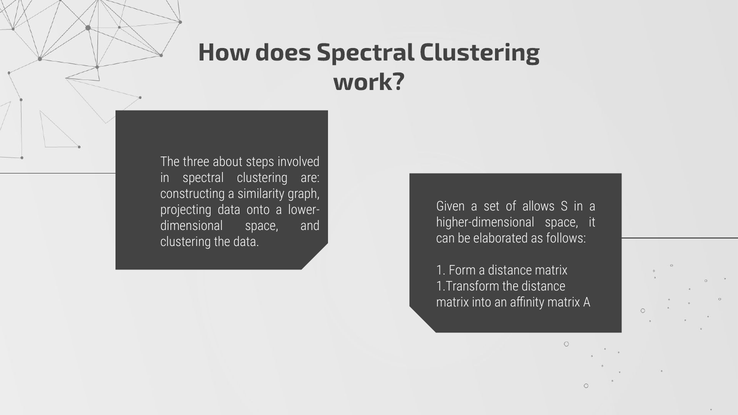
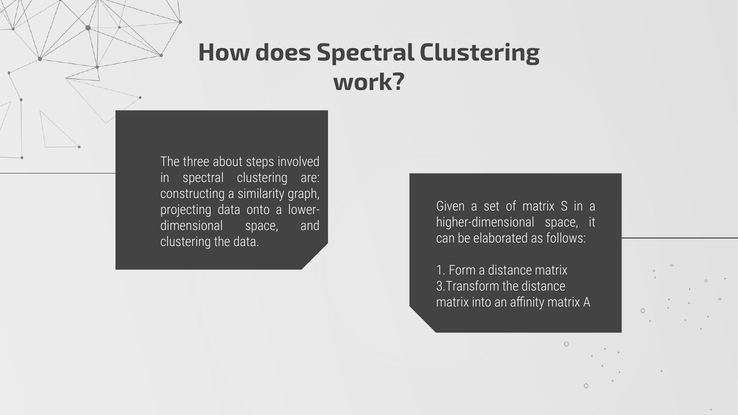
of allows: allows -> matrix
1.Transform: 1.Transform -> 3.Transform
